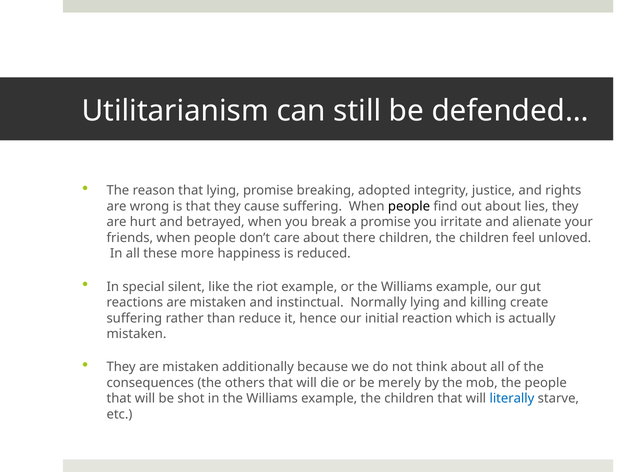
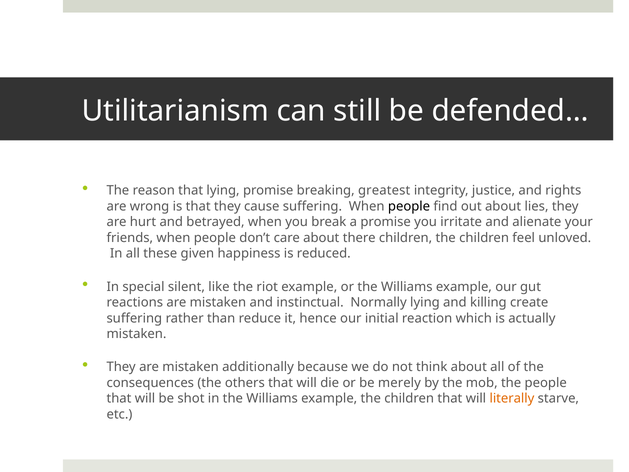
adopted: adopted -> greatest
more: more -> given
literally colour: blue -> orange
